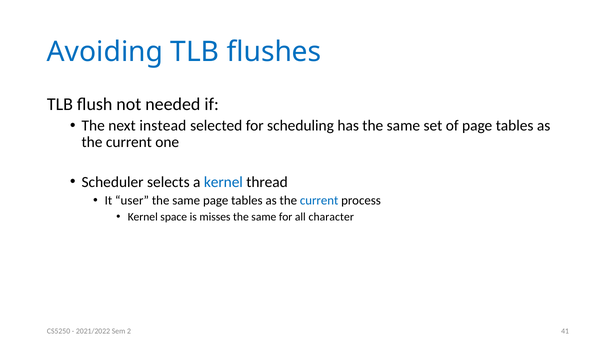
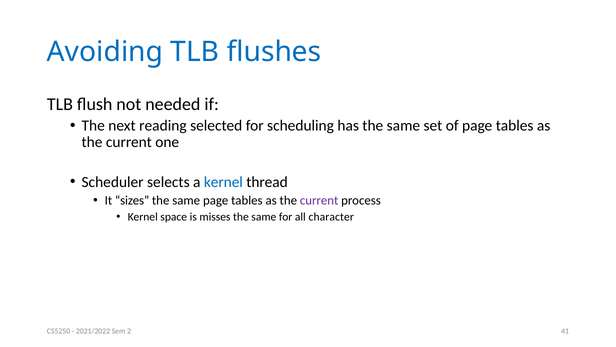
instead: instead -> reading
user: user -> sizes
current at (319, 200) colour: blue -> purple
